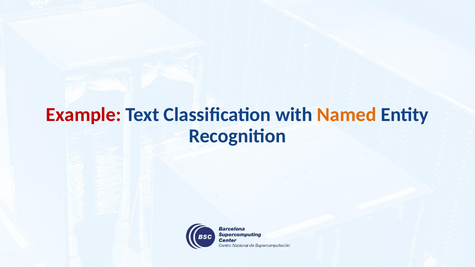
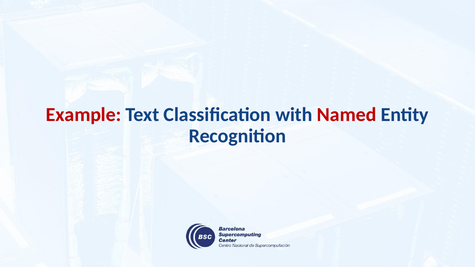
Named colour: orange -> red
